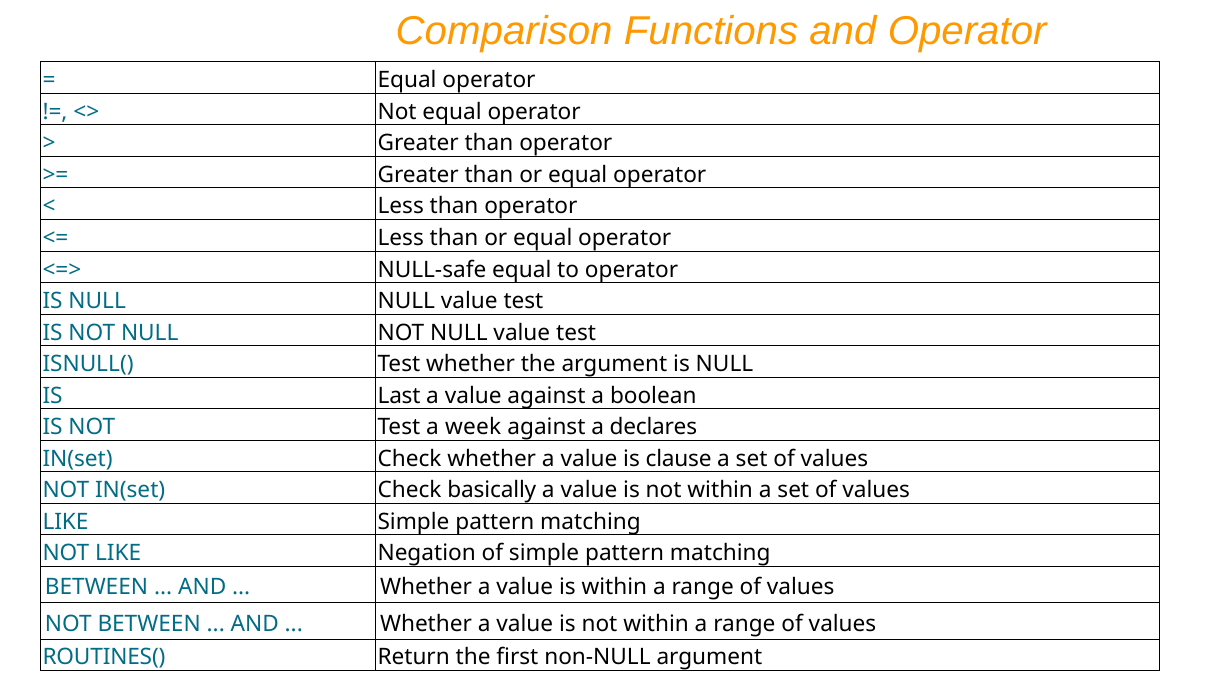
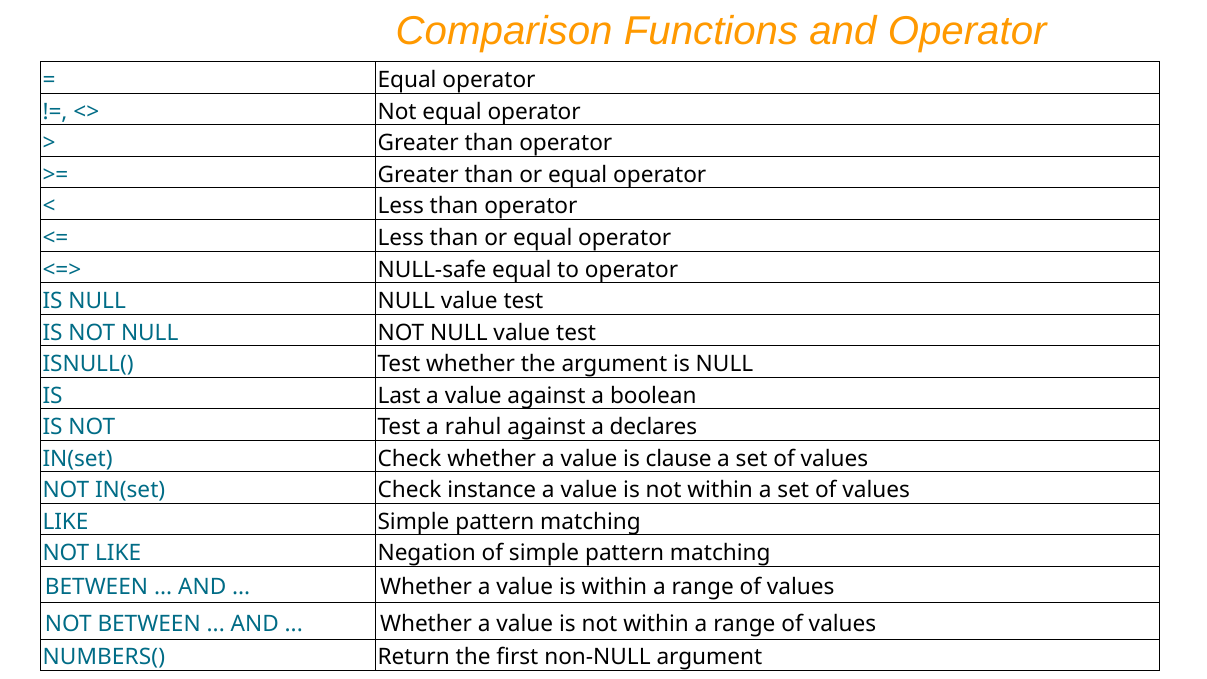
week: week -> rahul
basically: basically -> instance
ROUTINES(: ROUTINES( -> NUMBERS(
